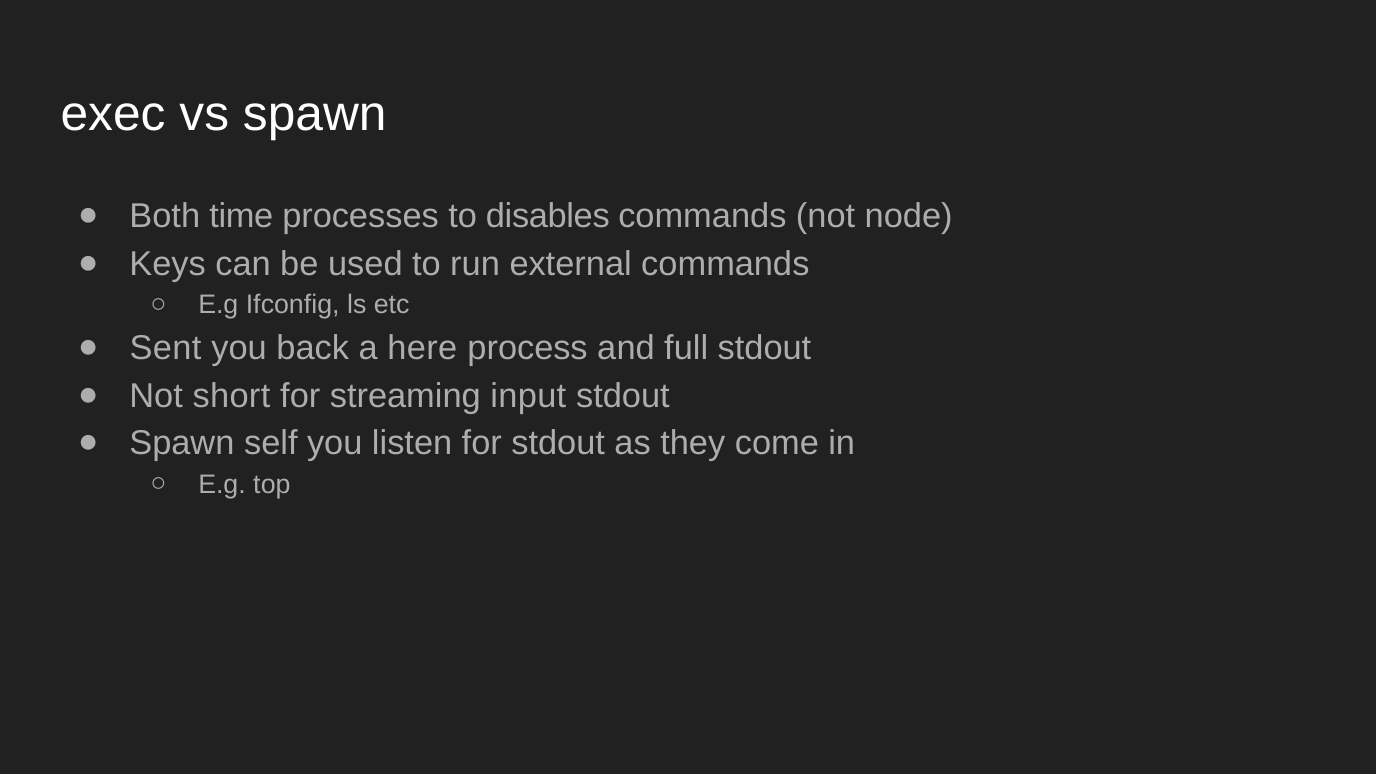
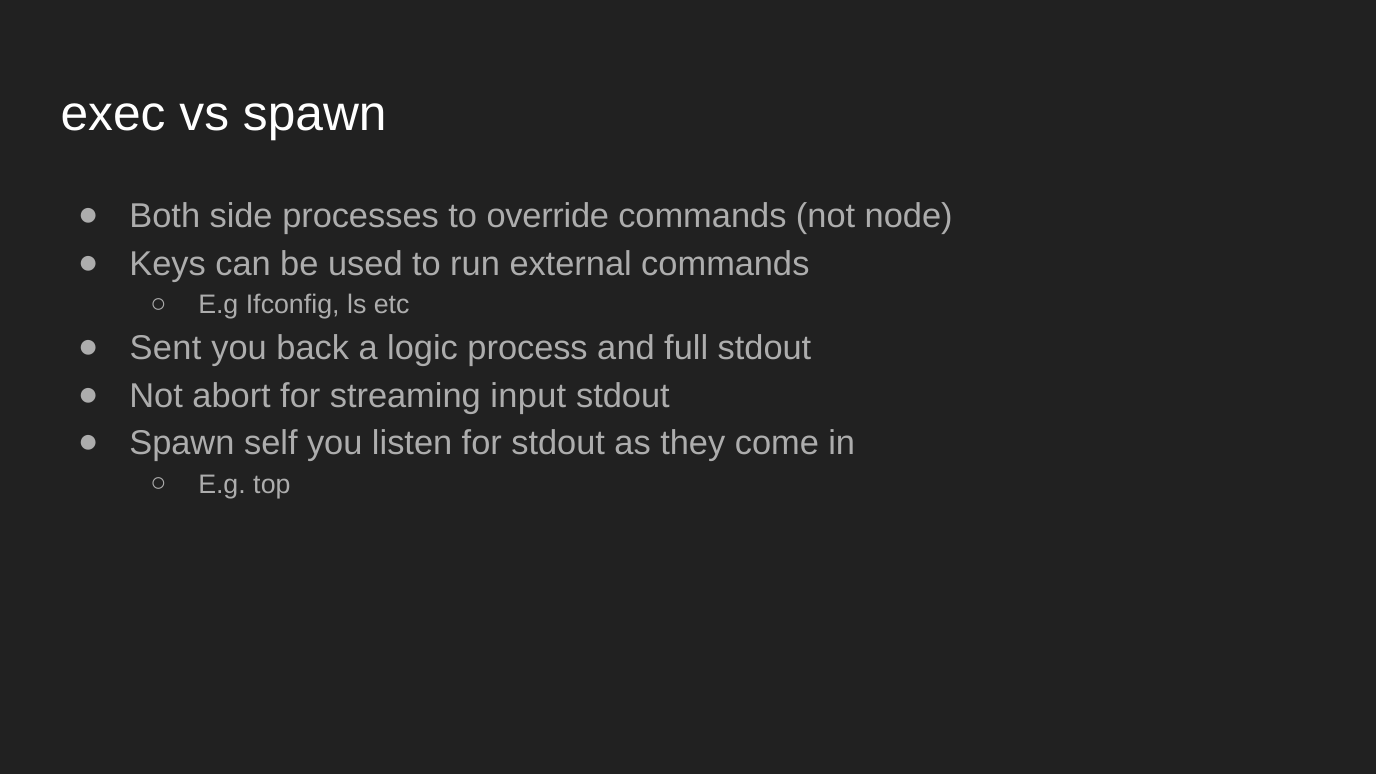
time: time -> side
disables: disables -> override
here: here -> logic
short: short -> abort
